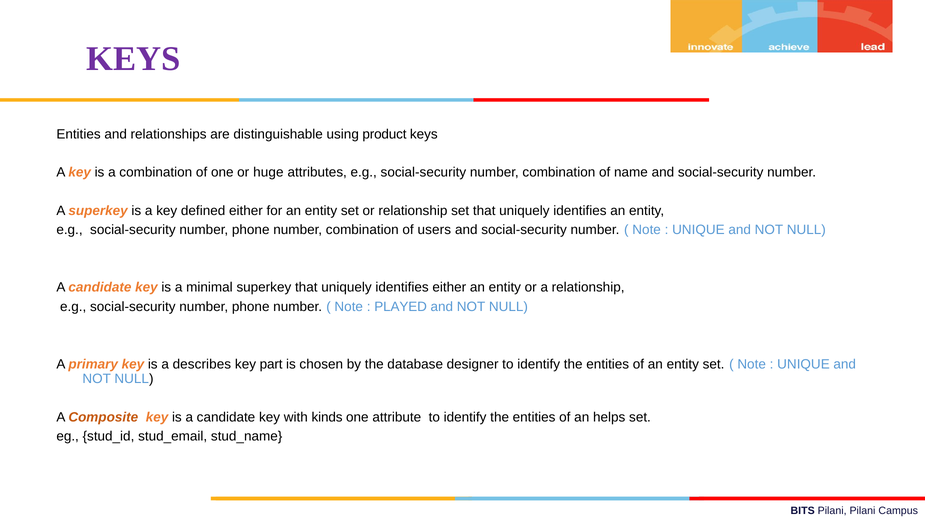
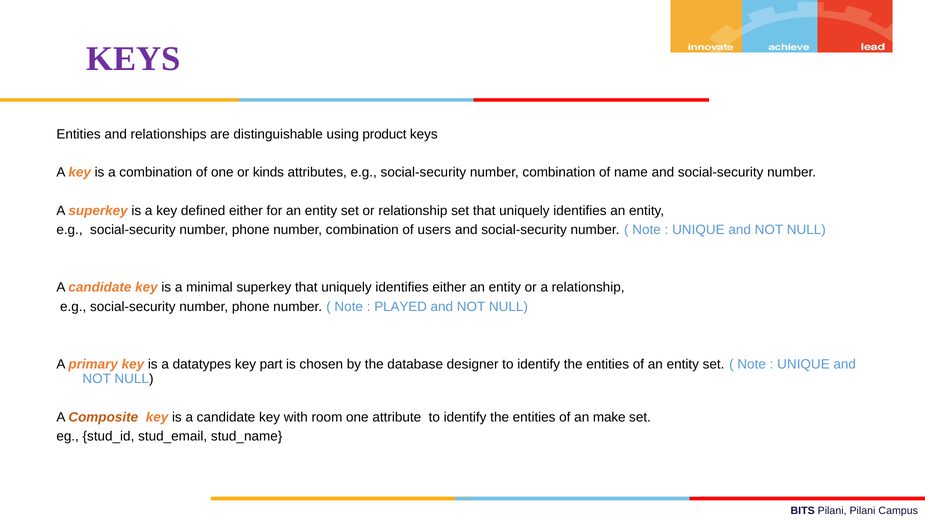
huge: huge -> kinds
describes: describes -> datatypes
kinds: kinds -> room
helps: helps -> make
